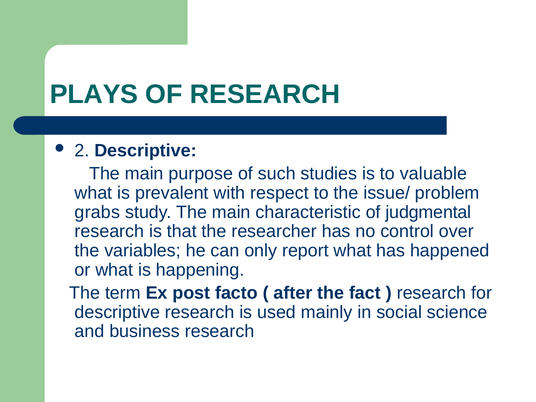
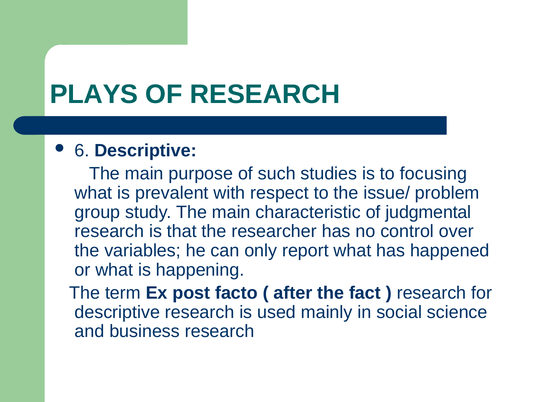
2: 2 -> 6
valuable: valuable -> focusing
grabs: grabs -> group
